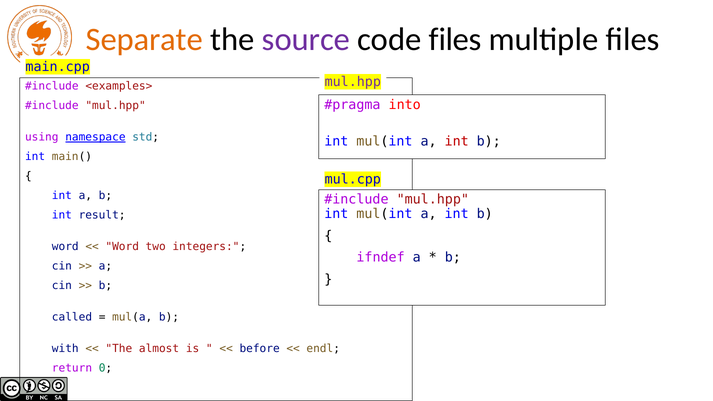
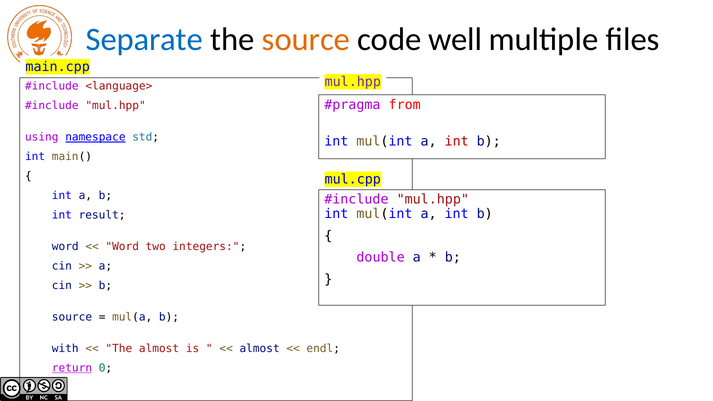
Separate colour: orange -> blue
source at (306, 40) colour: purple -> orange
code files: files -> well
<examples>: <examples> -> <language>
into: into -> from
ifndef: ifndef -> double
called at (72, 317): called -> source
before at (260, 349): before -> almost
return underline: none -> present
